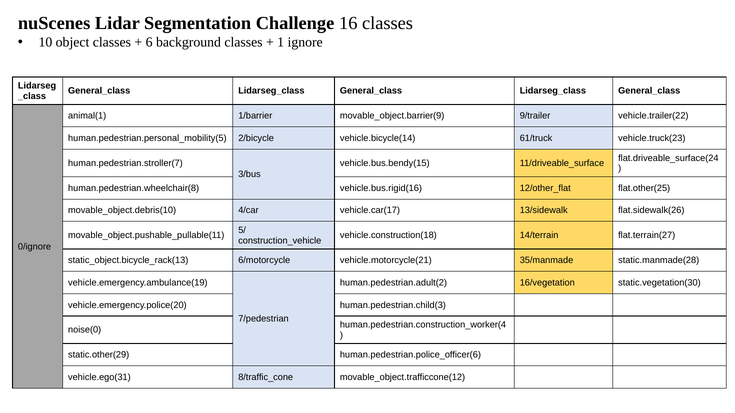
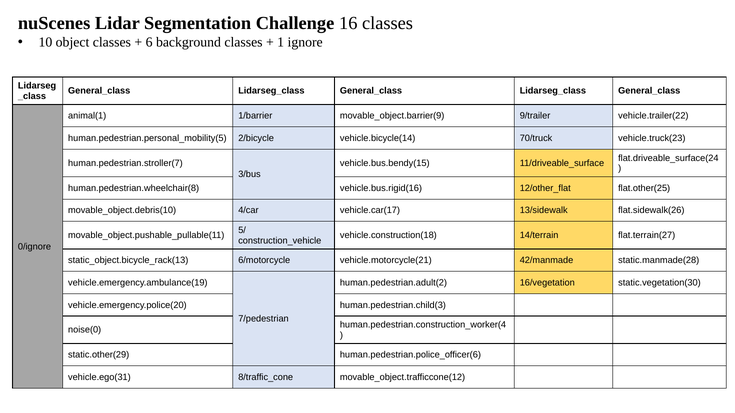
61/truck: 61/truck -> 70/truck
35/manmade: 35/manmade -> 42/manmade
